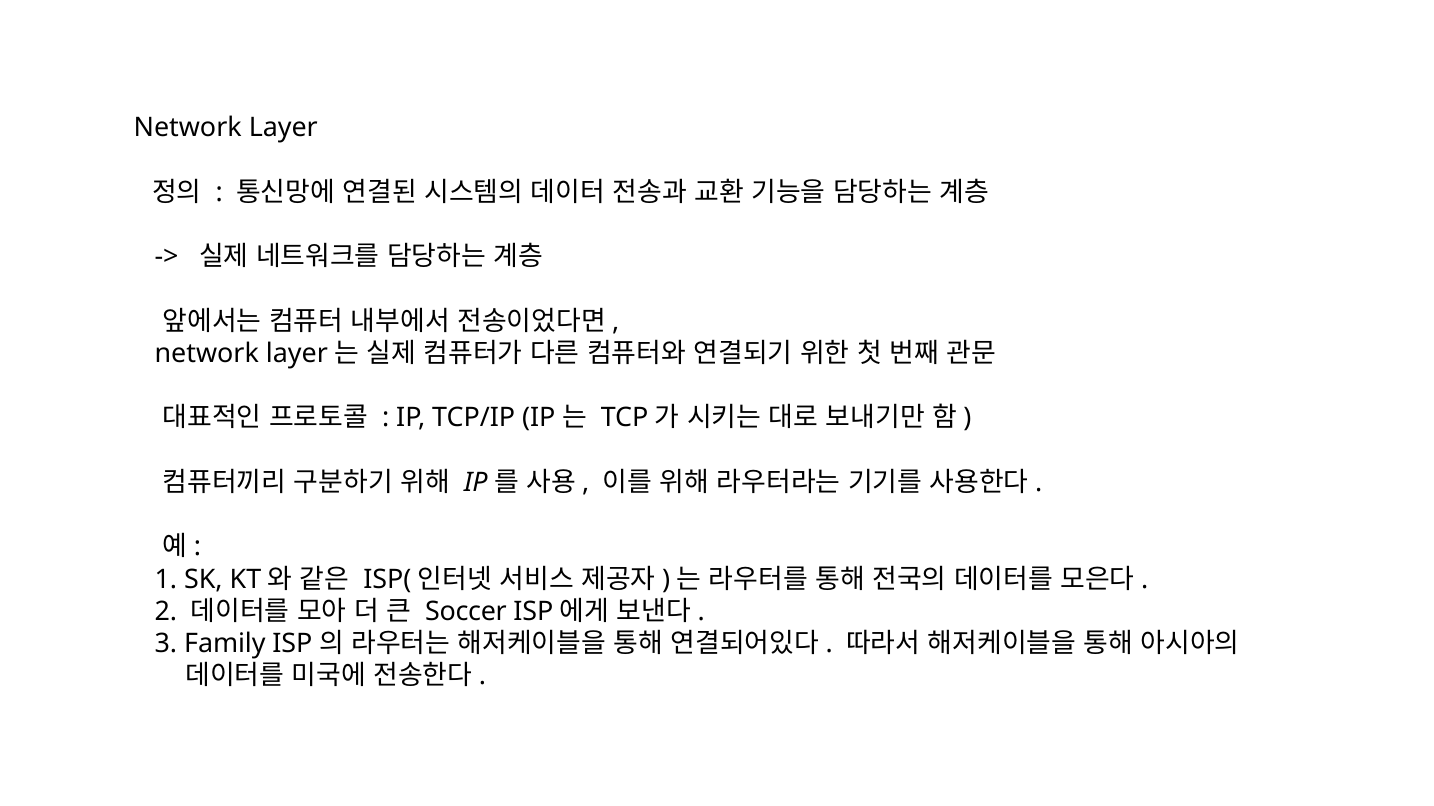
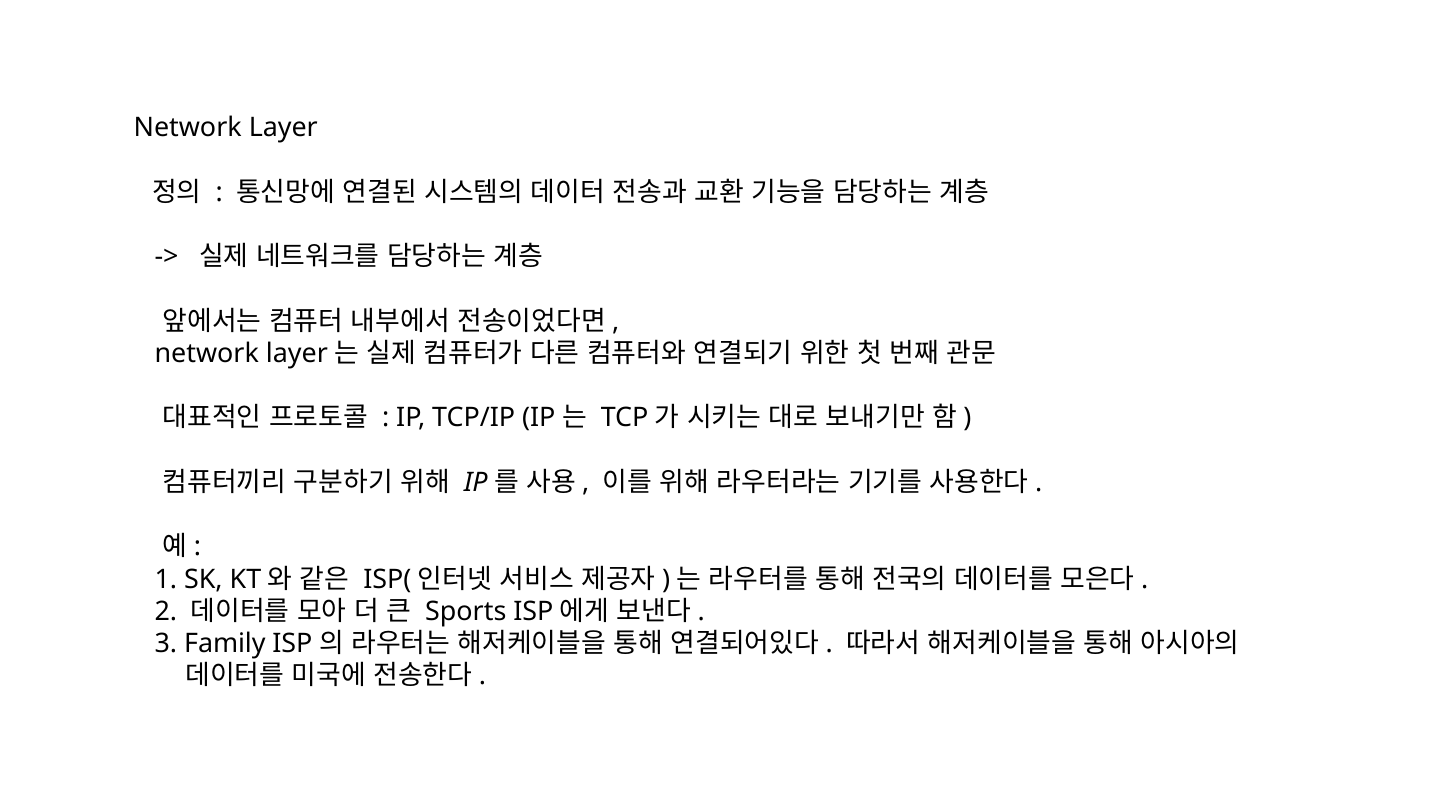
Soccer: Soccer -> Sports
